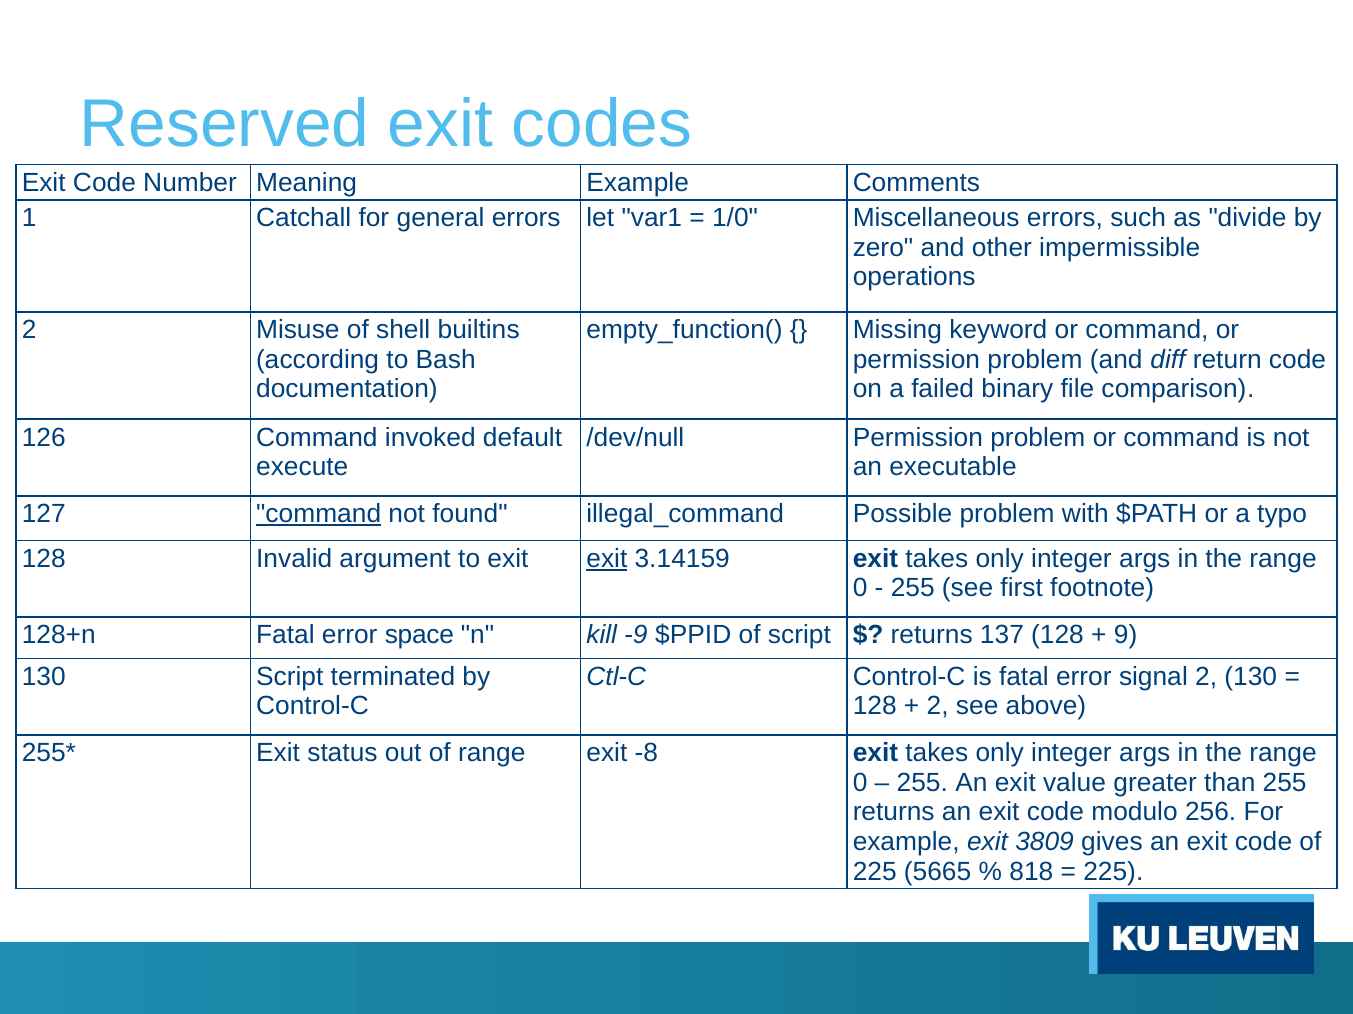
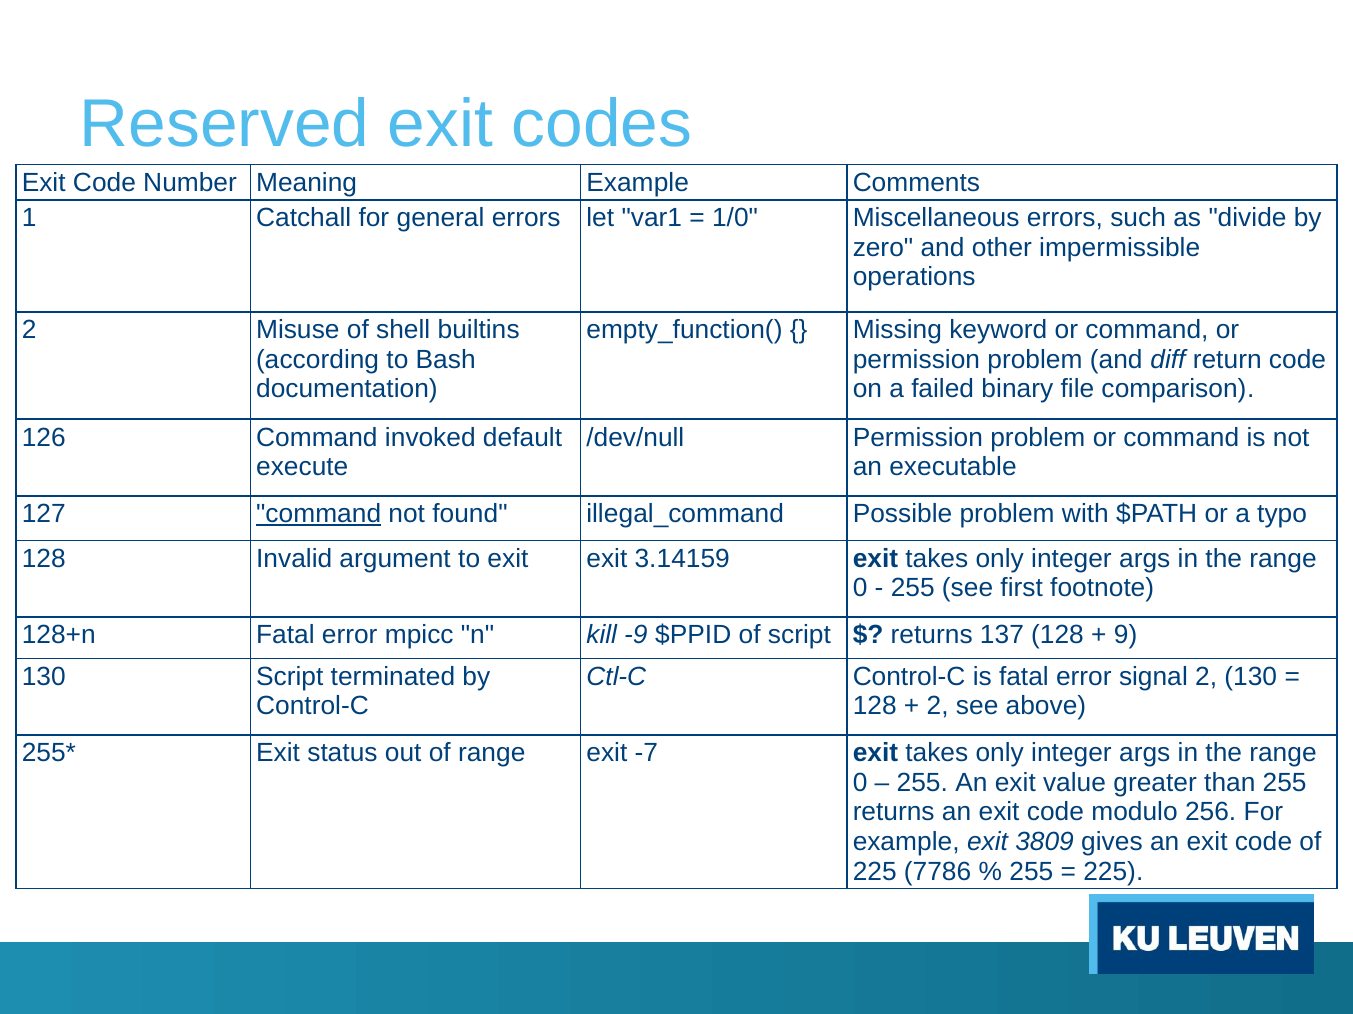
exit at (607, 559) underline: present -> none
space: space -> mpicc
-8: -8 -> -7
5665: 5665 -> 7786
818 at (1031, 872): 818 -> 255
